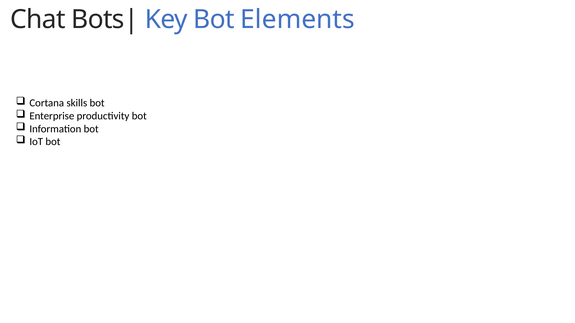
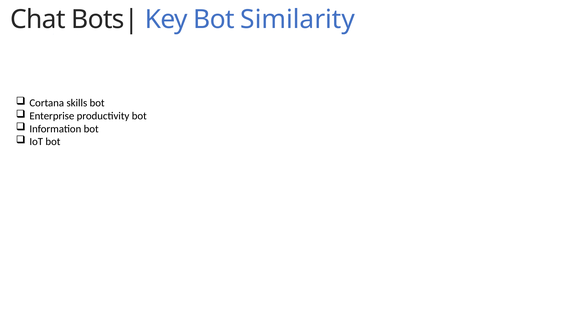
Elements: Elements -> Similarity
